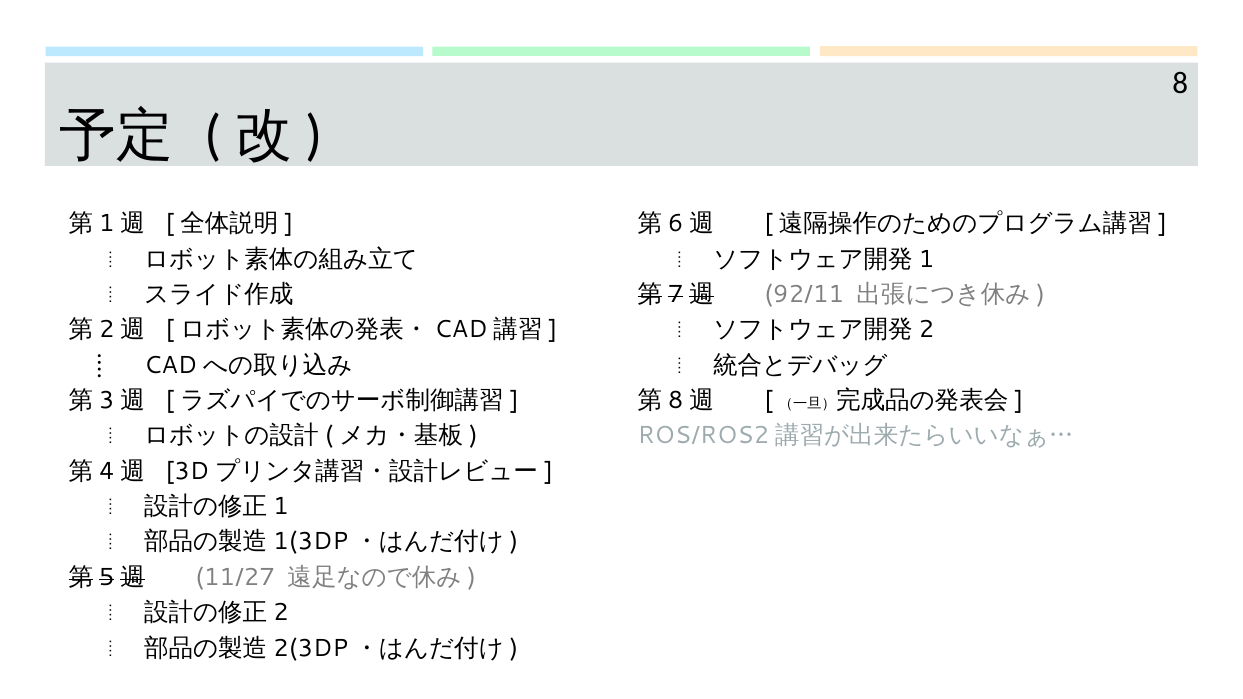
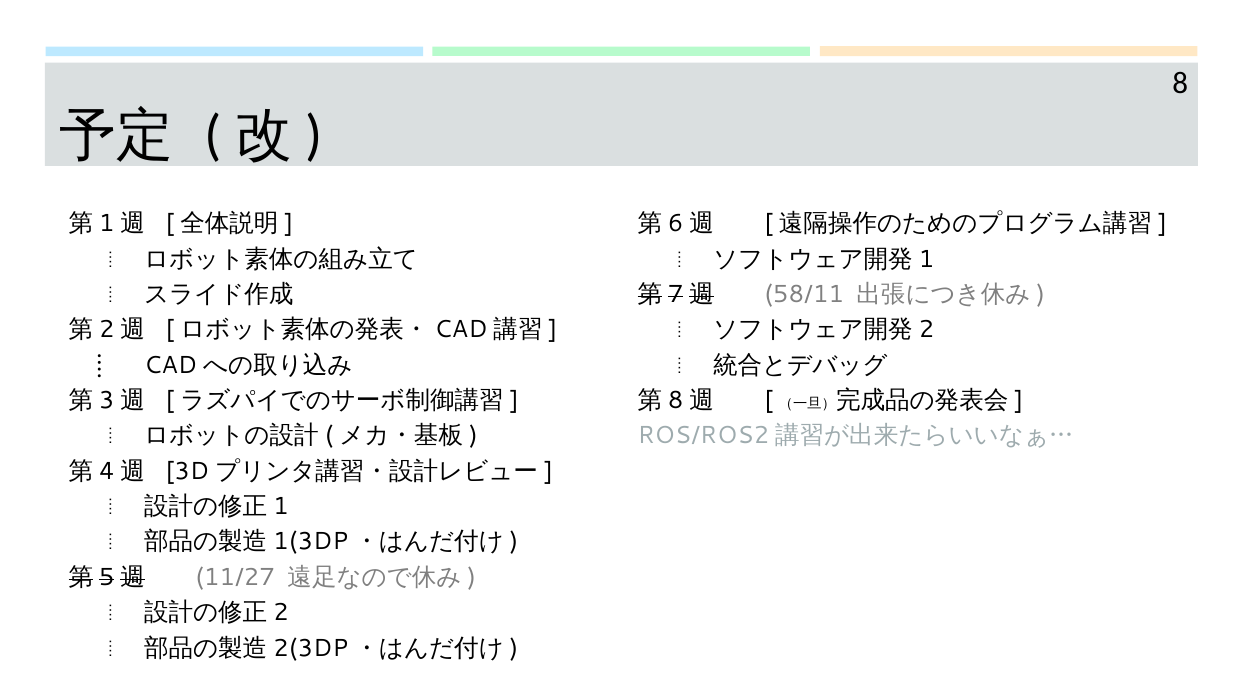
92/11: 92/11 -> 58/11
